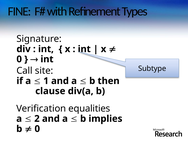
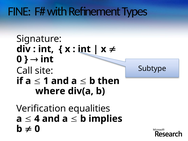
clause: clause -> where
2: 2 -> 4
